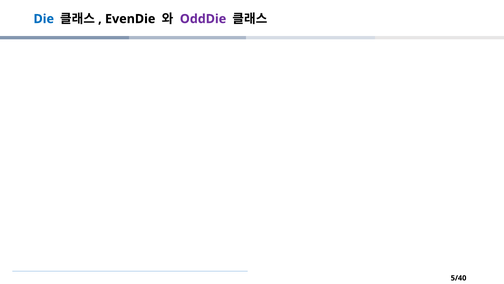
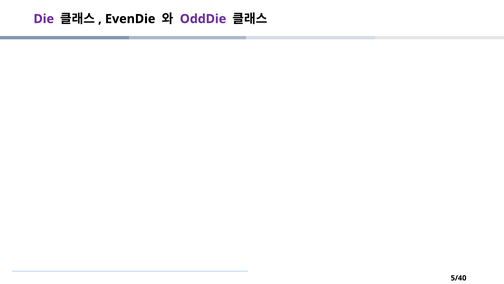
Die colour: blue -> purple
